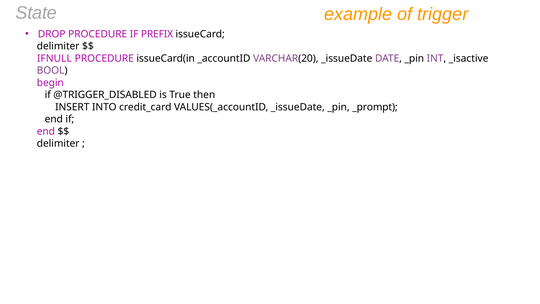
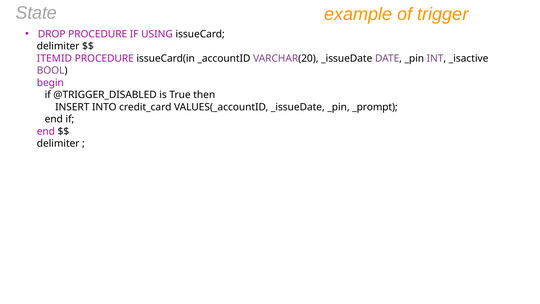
PREFIX: PREFIX -> USING
IFNULL: IFNULL -> ITEMID
